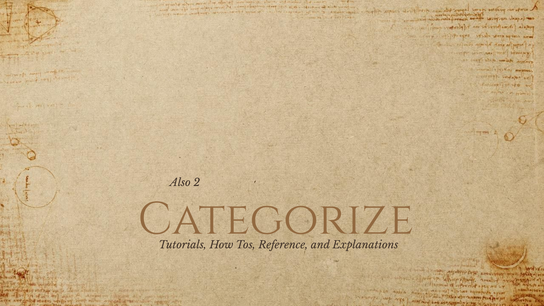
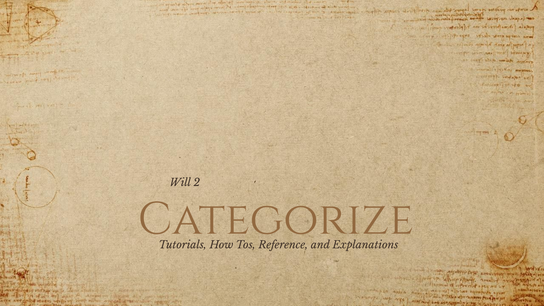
Also: Also -> Will
